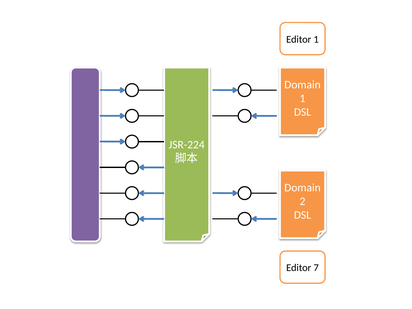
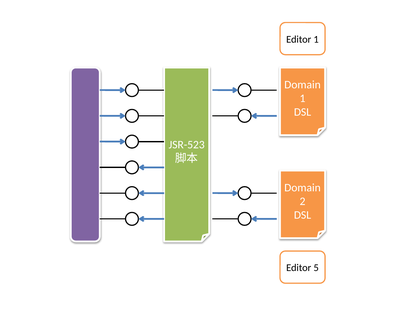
JSR-224: JSR-224 -> JSR-523
7: 7 -> 5
